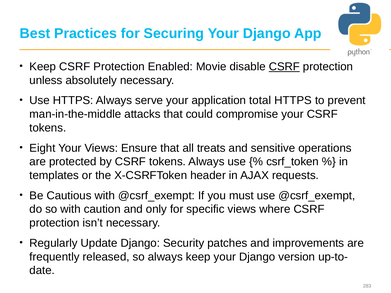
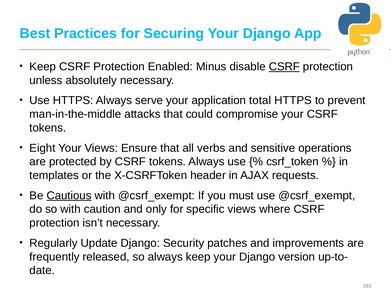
Movie: Movie -> Minus
treats: treats -> verbs
Cautious underline: none -> present
